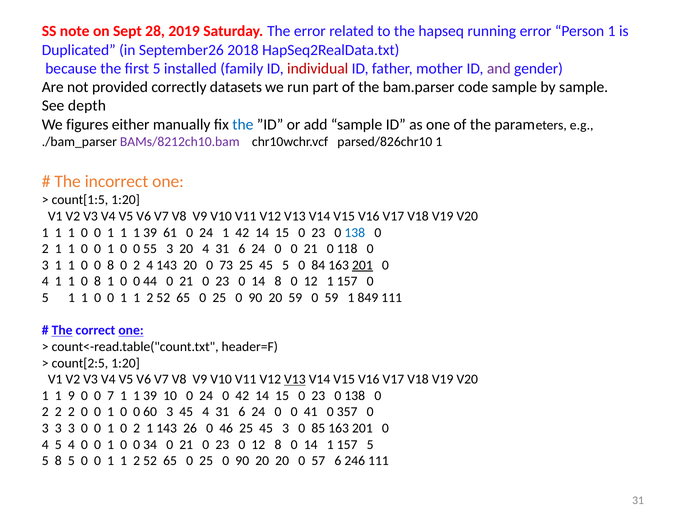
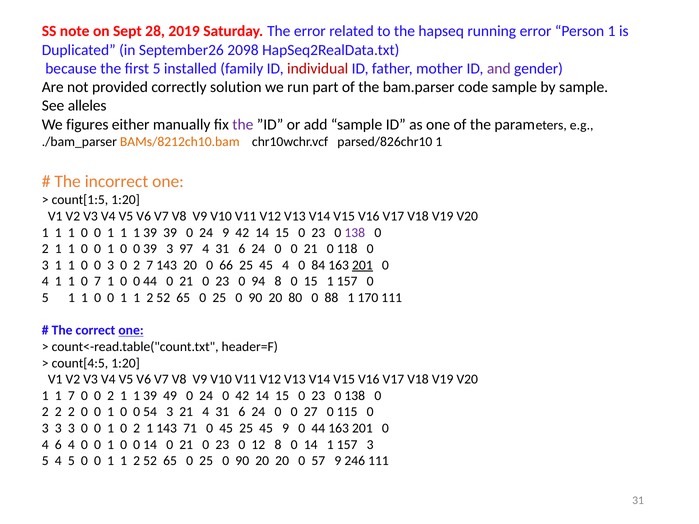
2018: 2018 -> 2098
datasets: datasets -> solution
depth: depth -> alleles
the at (243, 124) colour: blue -> purple
BAMs/8212ch10.bam colour: purple -> orange
39 61: 61 -> 39
24 1: 1 -> 9
138 at (355, 233) colour: blue -> purple
0 55: 55 -> 39
3 20: 20 -> 97
0 0 8: 8 -> 3
2 4: 4 -> 7
73: 73 -> 66
45 5: 5 -> 4
1 0 8: 8 -> 7
23 0 14: 14 -> 94
8 0 12: 12 -> 15
20 59: 59 -> 80
0 59: 59 -> 88
849: 849 -> 170
The at (62, 331) underline: present -> none
count[2:5: count[2:5 -> count[4:5
V13 at (295, 380) underline: present -> none
1 9: 9 -> 7
0 0 7: 7 -> 2
10: 10 -> 49
60: 60 -> 54
3 45: 45 -> 21
41: 41 -> 27
357: 357 -> 115
26: 26 -> 71
0 46: 46 -> 45
45 3: 3 -> 9
85 at (318, 429): 85 -> 44
4 5: 5 -> 6
0 0 34: 34 -> 14
157 5: 5 -> 3
5 8: 8 -> 4
57 6: 6 -> 9
